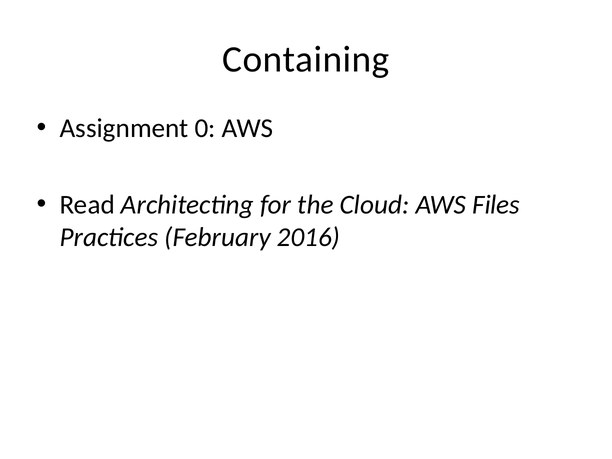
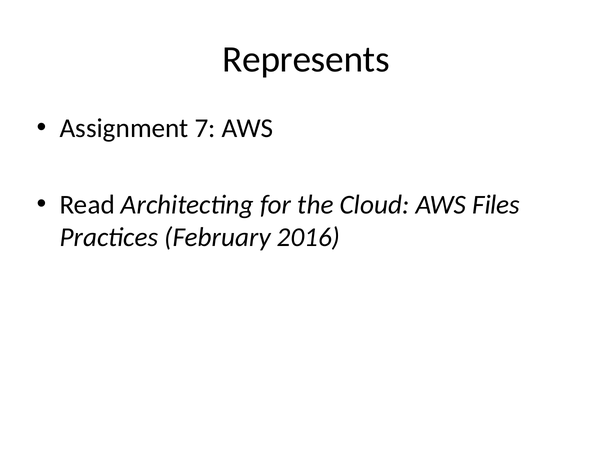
Containing: Containing -> Represents
0: 0 -> 7
